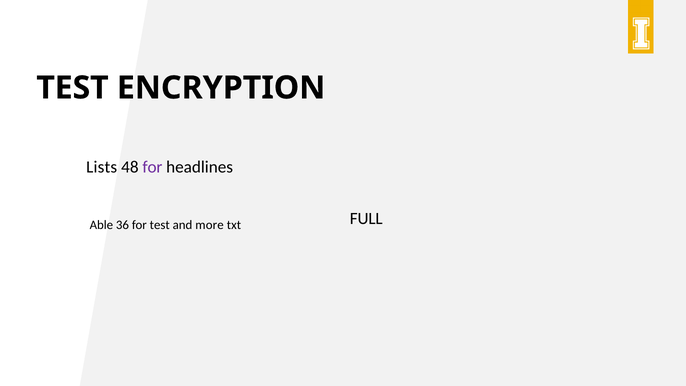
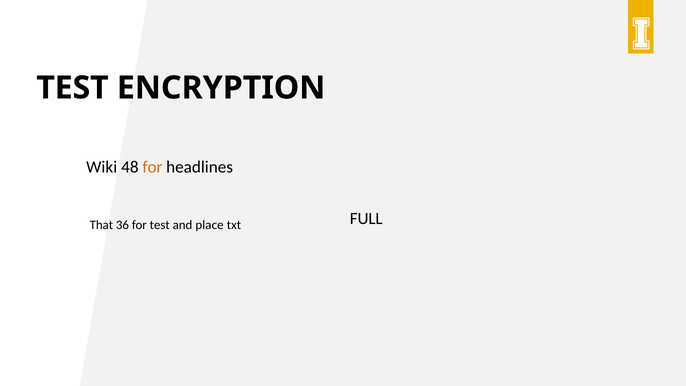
Lists: Lists -> Wiki
for at (152, 167) colour: purple -> orange
Able: Able -> That
more: more -> place
